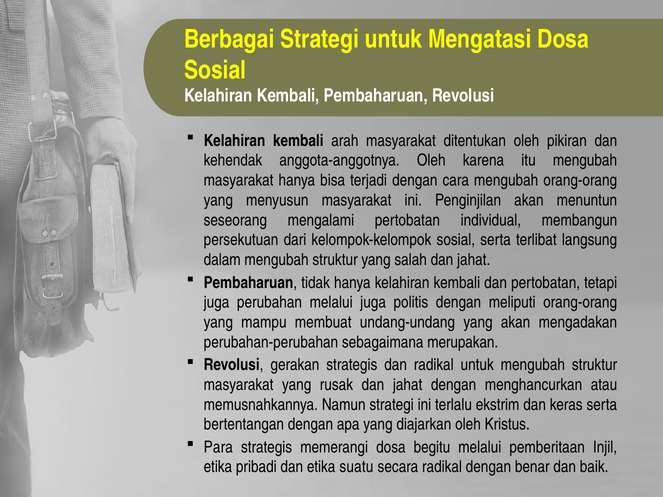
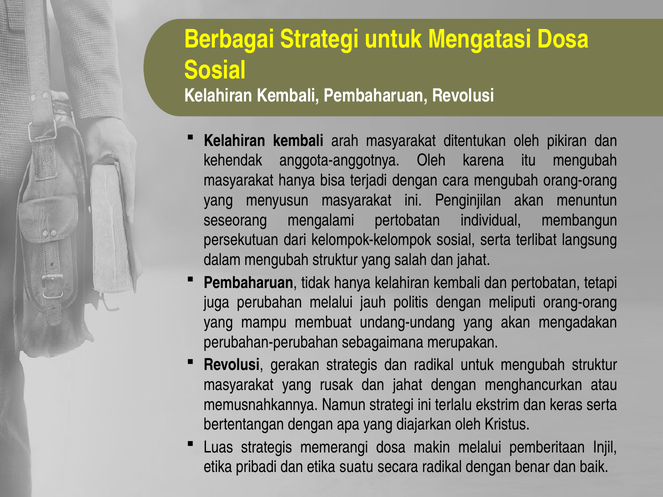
melalui juga: juga -> jauh
Para: Para -> Luas
begitu: begitu -> makin
